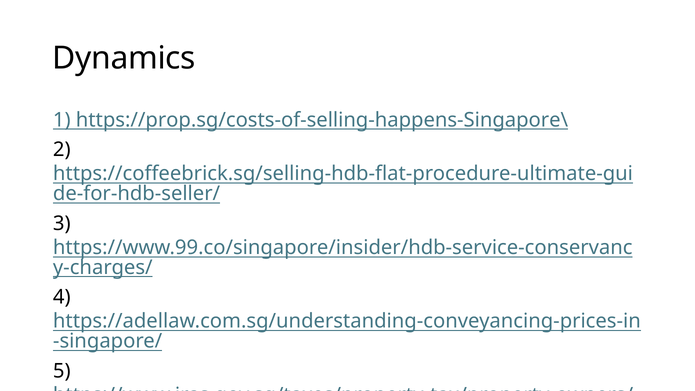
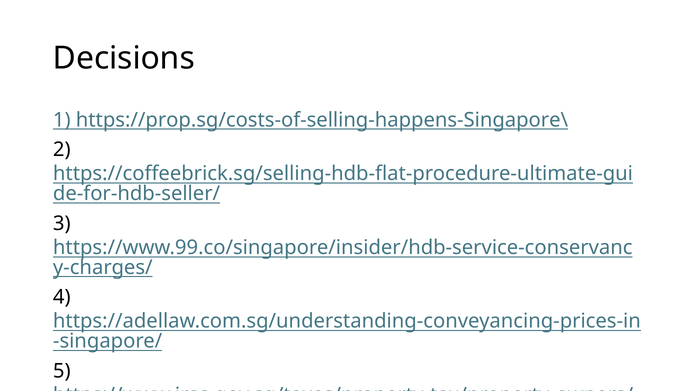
Dynamics: Dynamics -> Decisions
